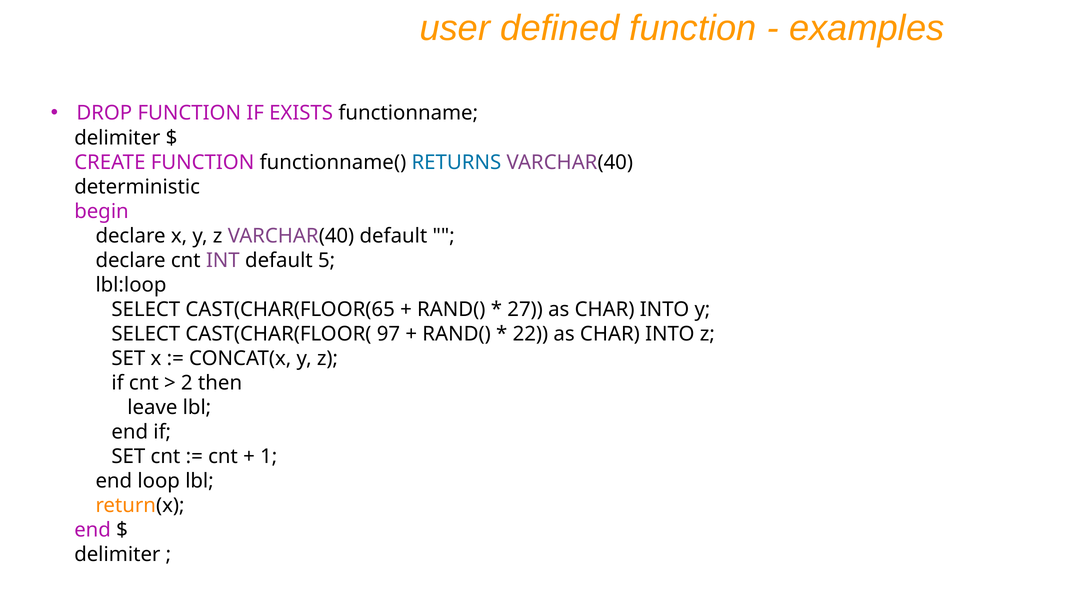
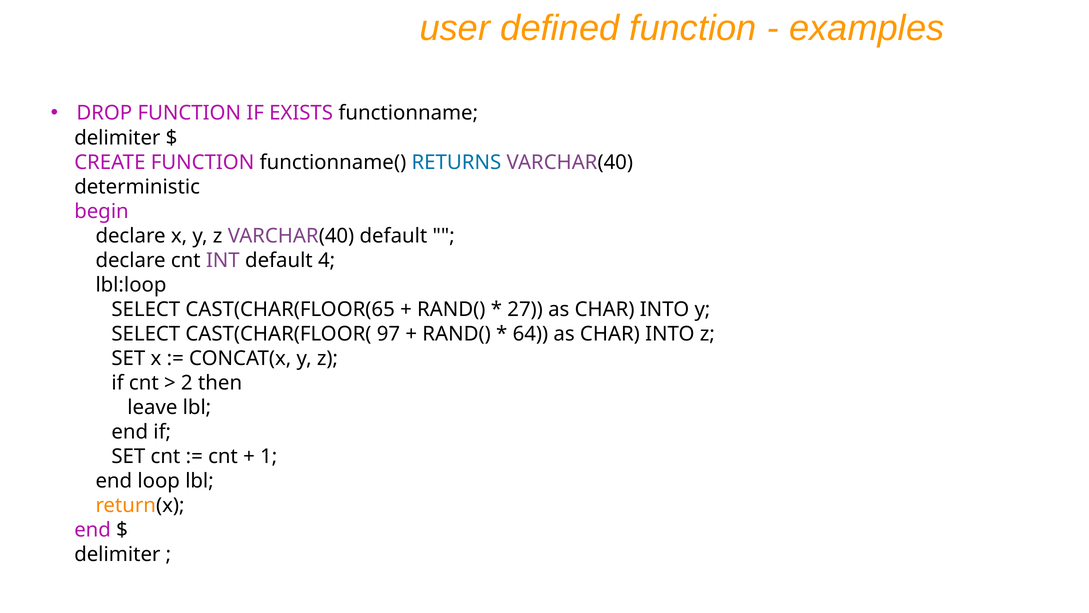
5: 5 -> 4
22: 22 -> 64
